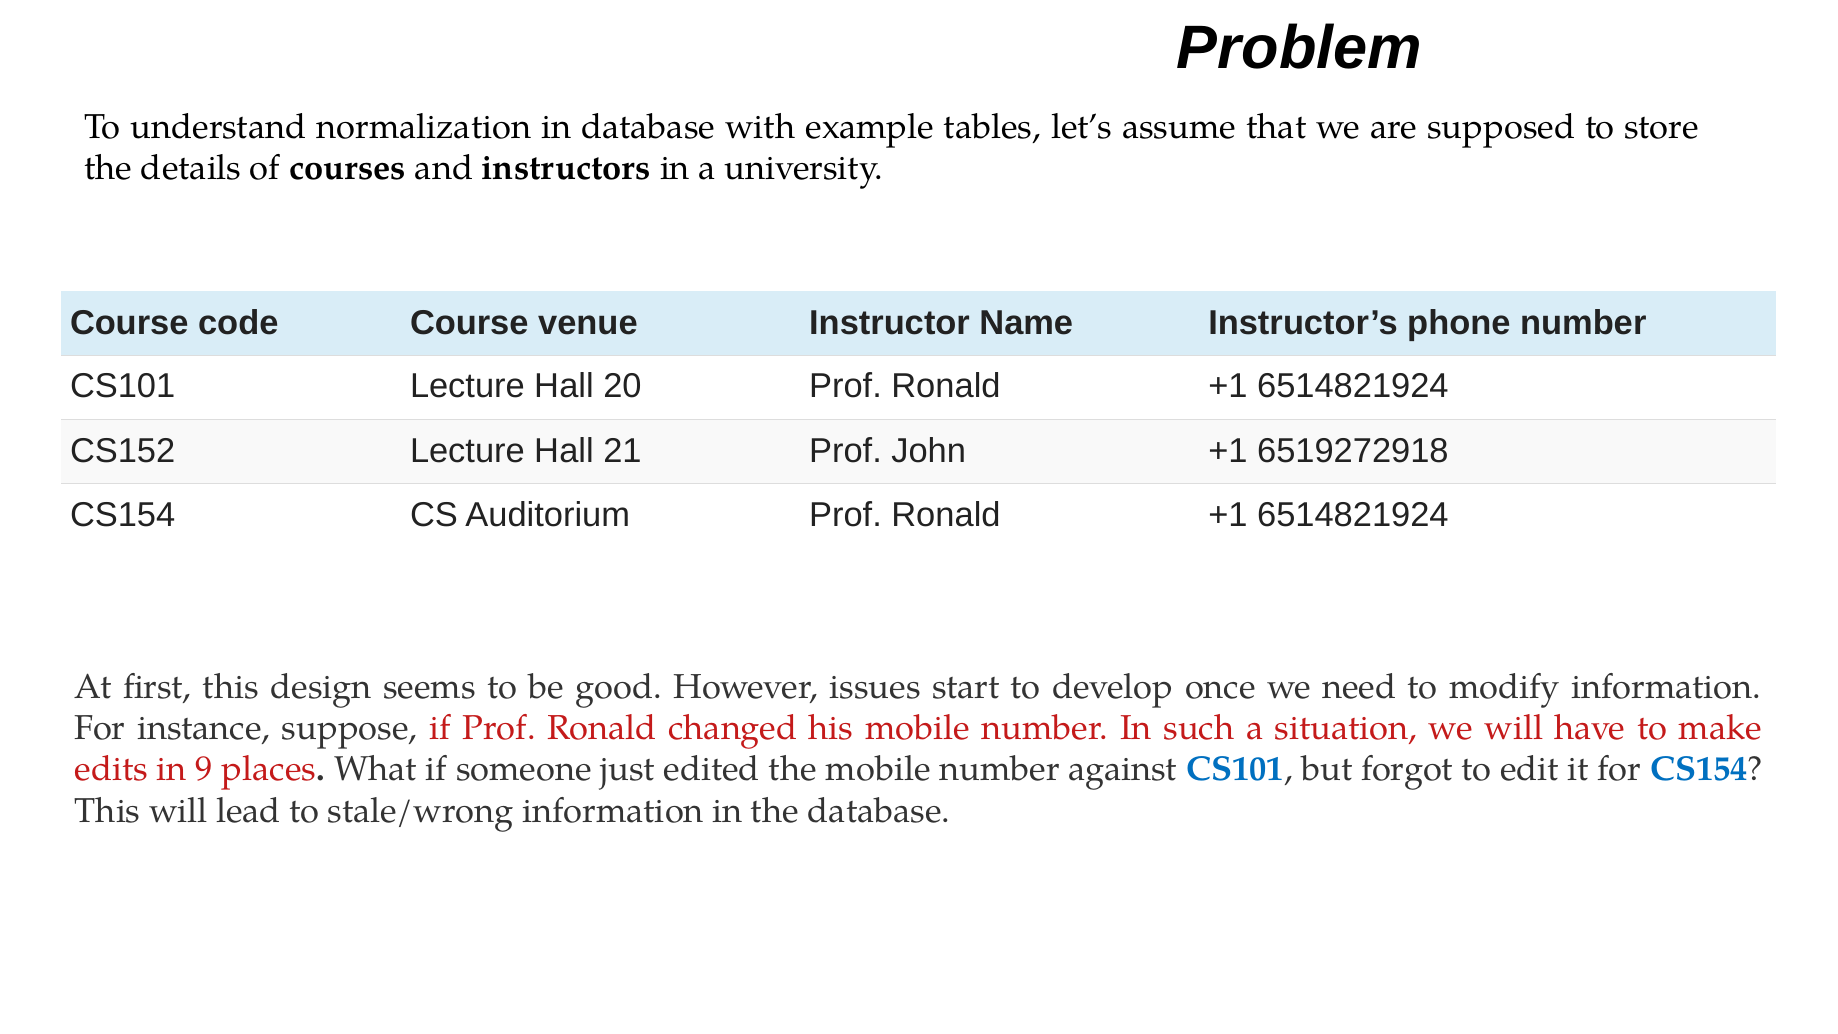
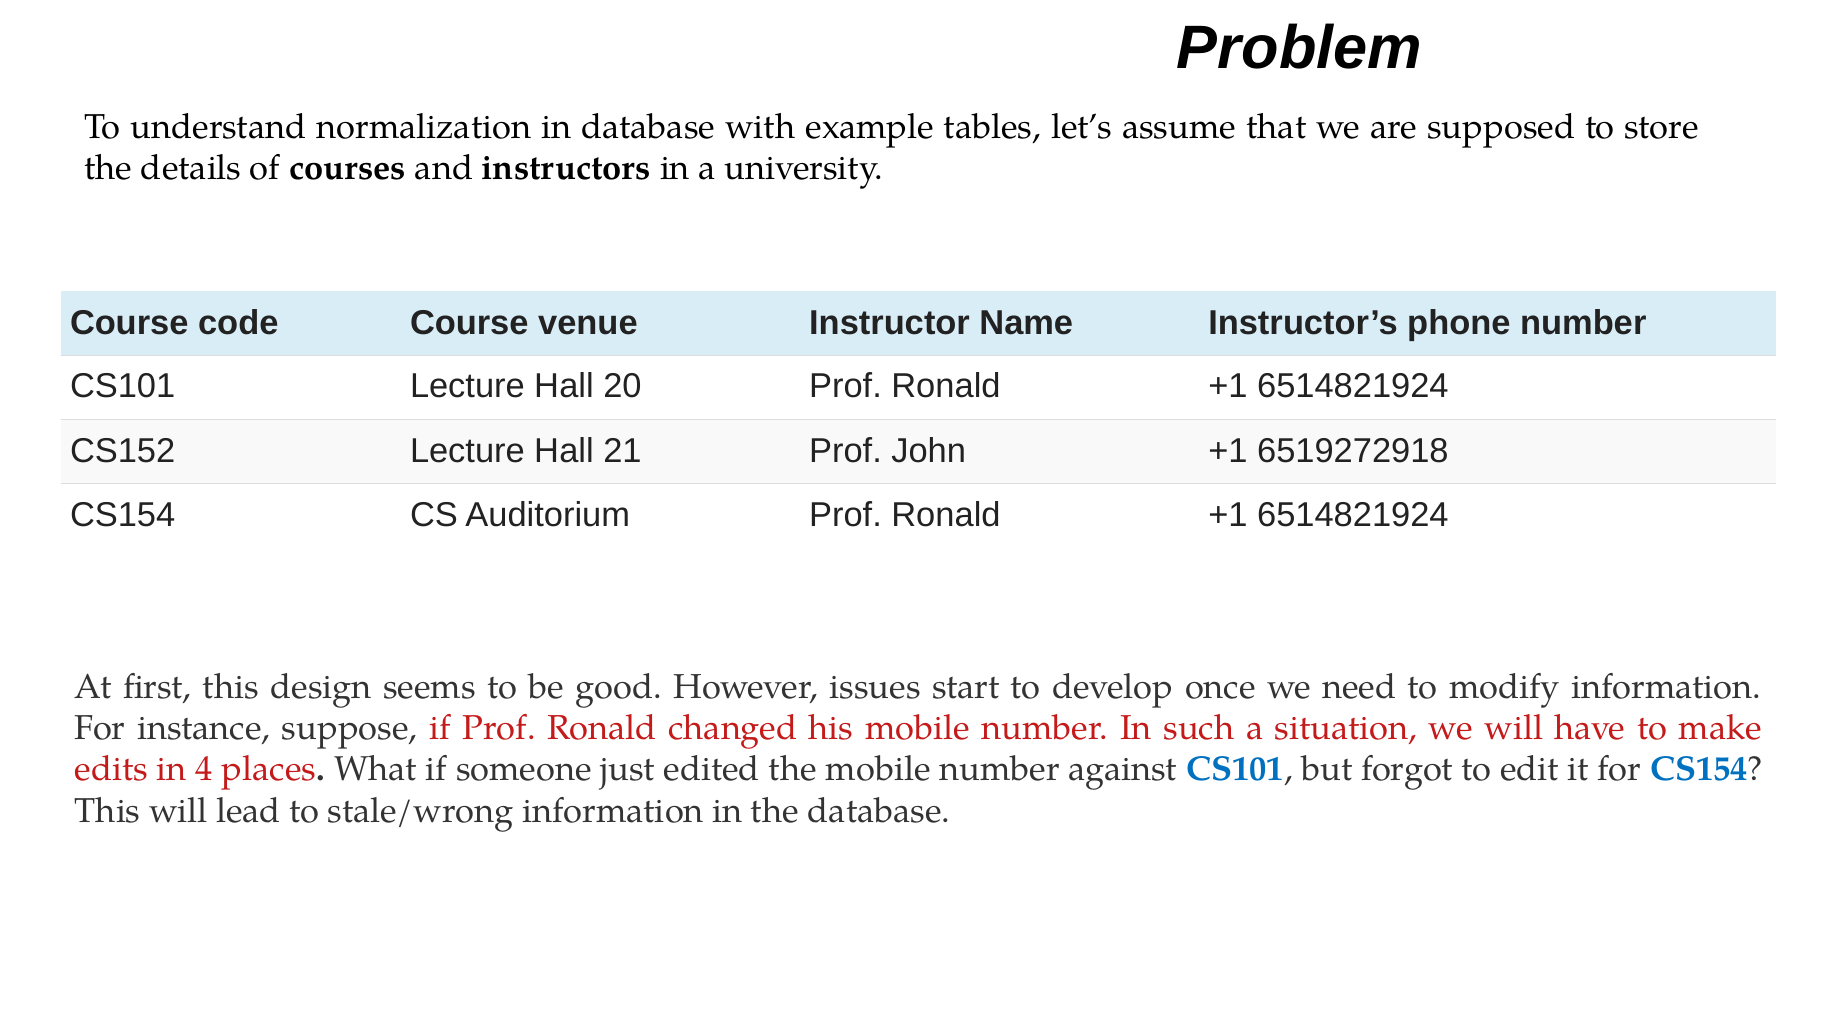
9: 9 -> 4
